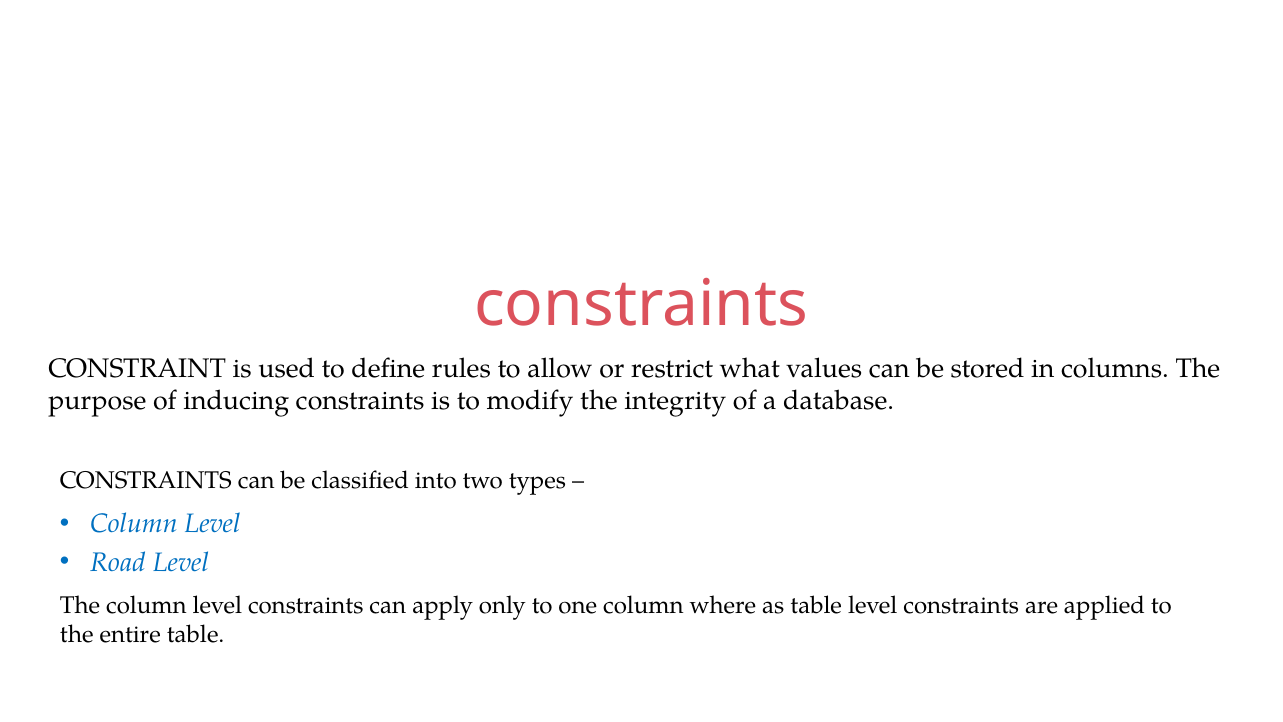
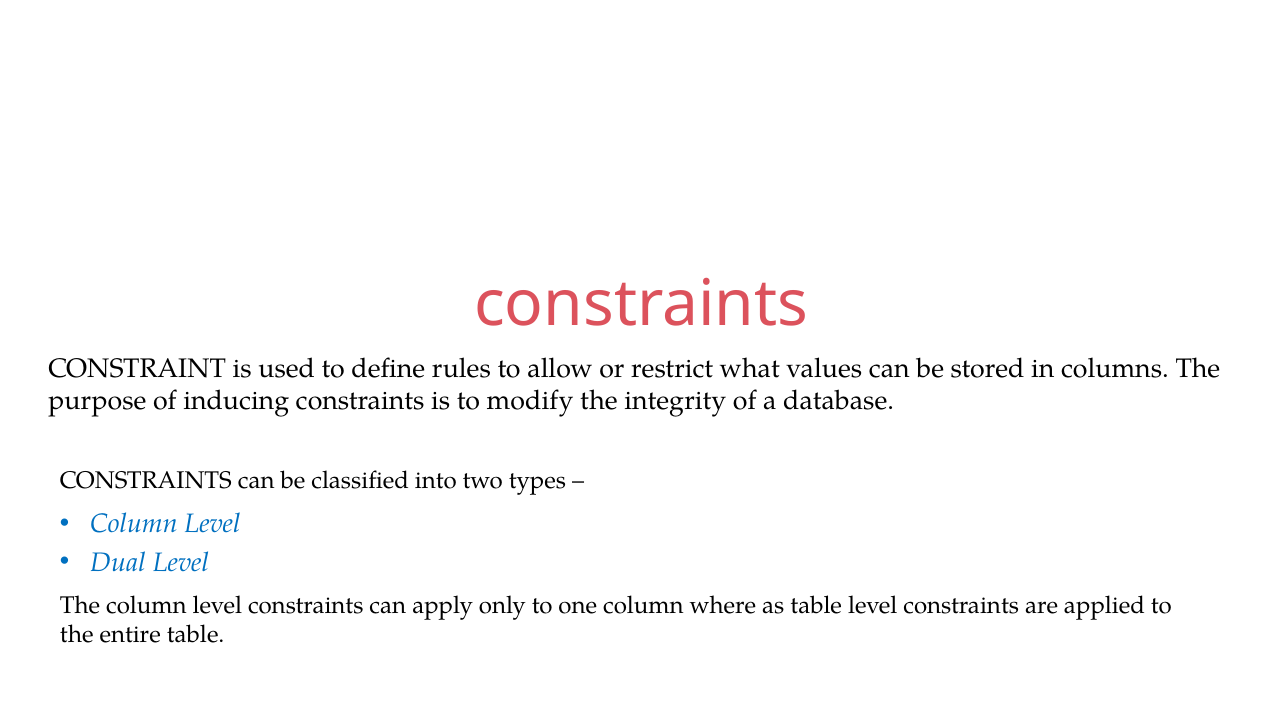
Road: Road -> Dual
